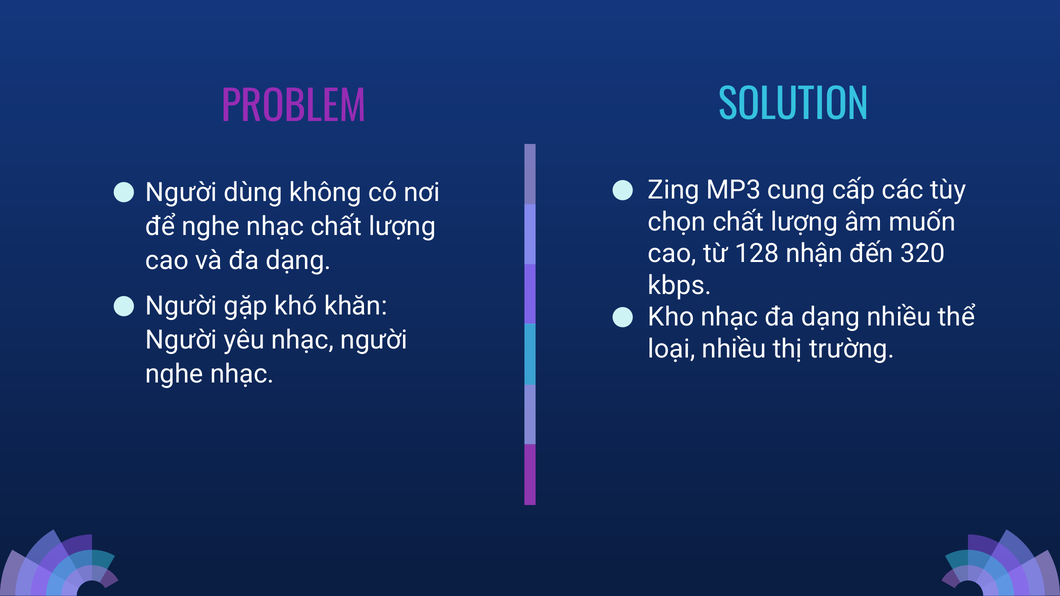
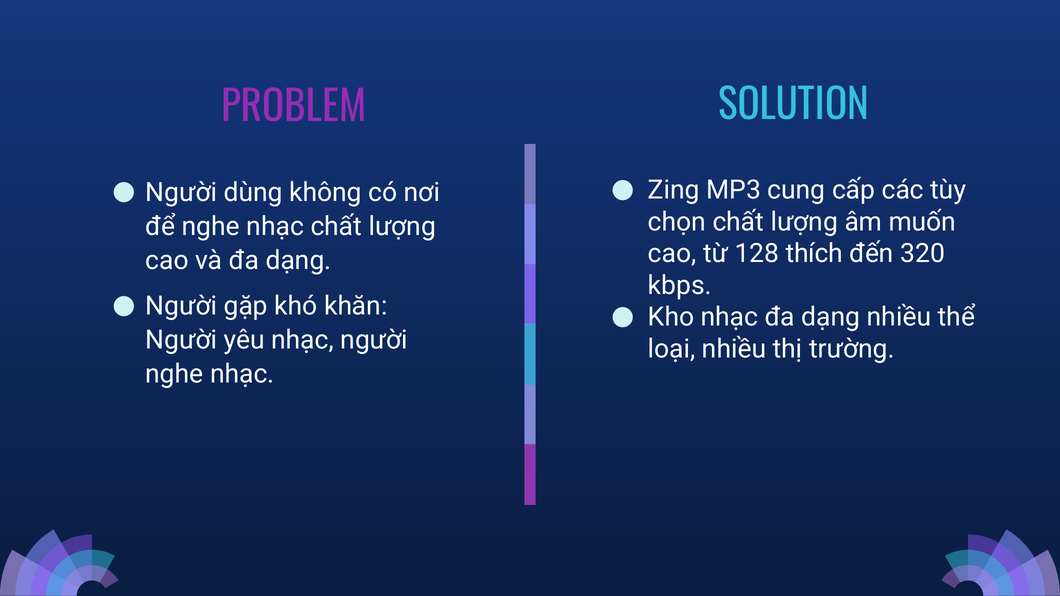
nhận: nhận -> thích
